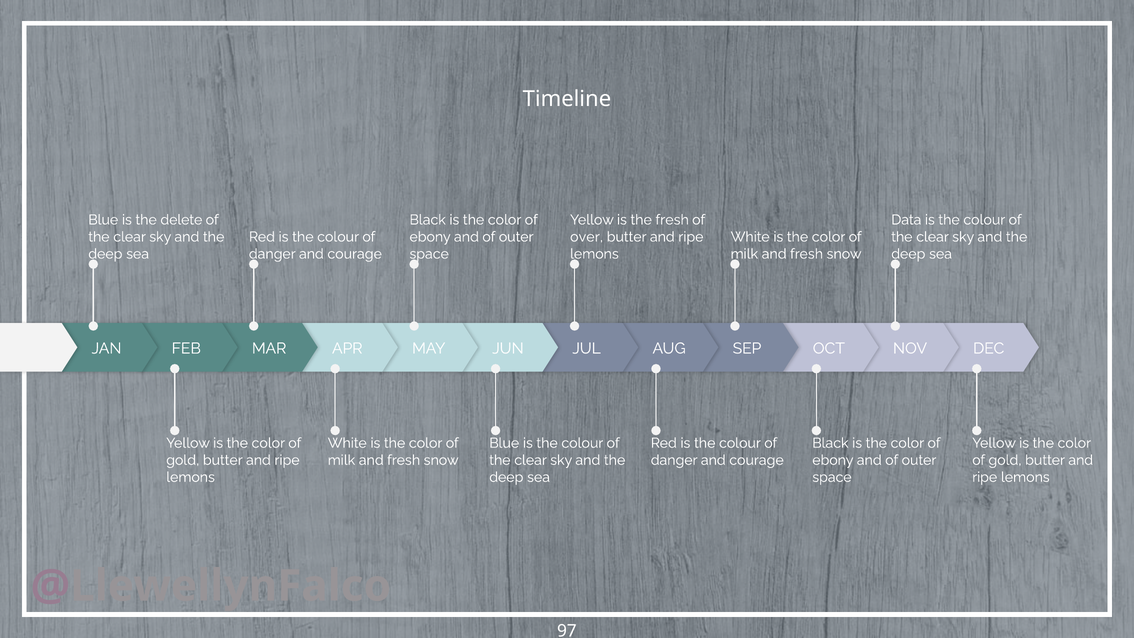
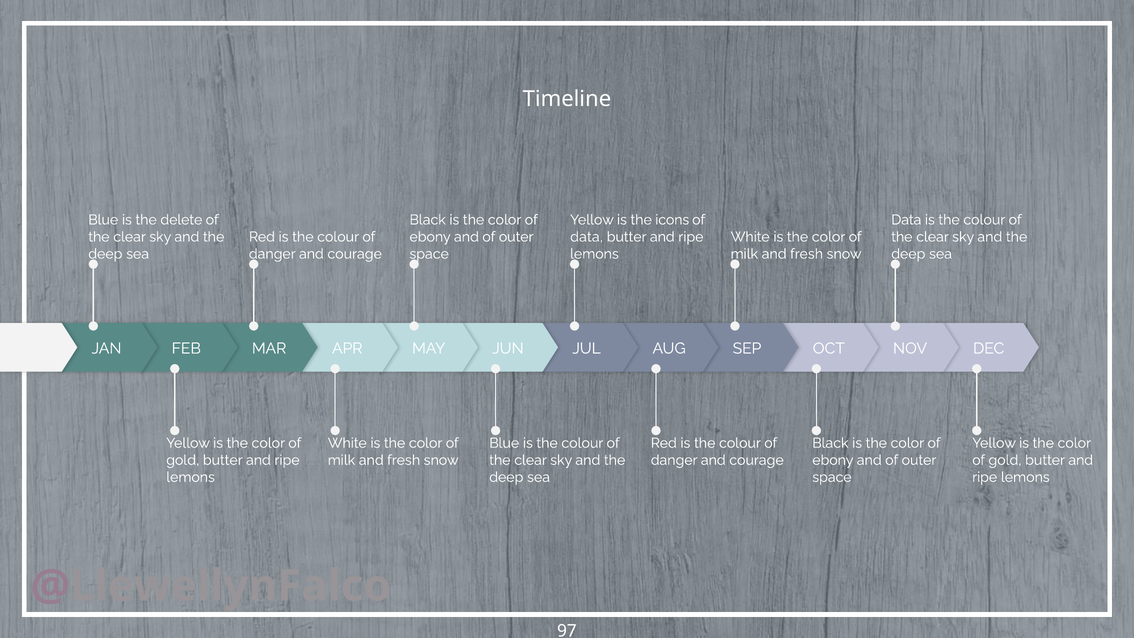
the fresh: fresh -> icons
over at (587, 237): over -> data
